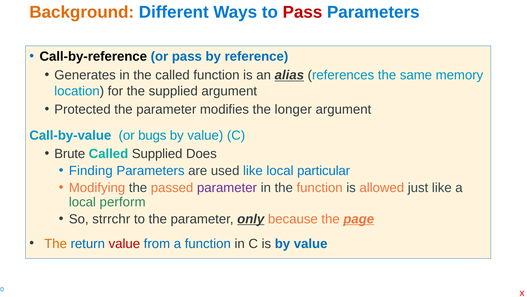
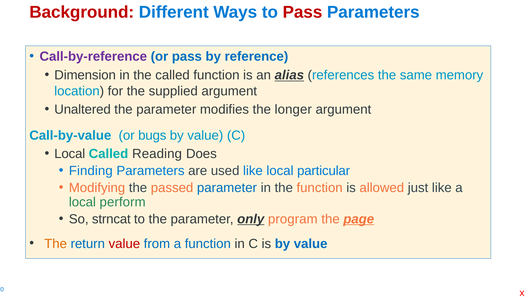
Background colour: orange -> red
Call-by-reference colour: black -> purple
Generates: Generates -> Dimension
Protected: Protected -> Unaltered
Brute at (70, 154): Brute -> Local
Called Supplied: Supplied -> Reading
parameter at (227, 187) colour: purple -> blue
strrchr: strrchr -> strncat
because: because -> program
